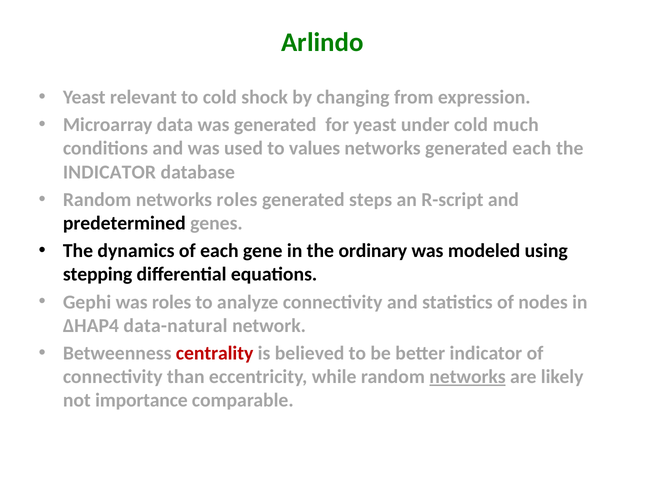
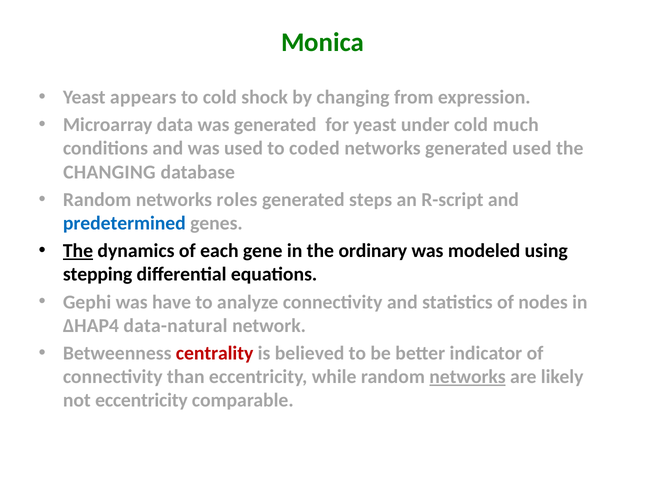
Arlindo: Arlindo -> Monica
relevant: relevant -> appears
values: values -> coded
generated each: each -> used
INDICATOR at (109, 172): INDICATOR -> CHANGING
predetermined colour: black -> blue
The at (78, 251) underline: none -> present
was roles: roles -> have
not importance: importance -> eccentricity
